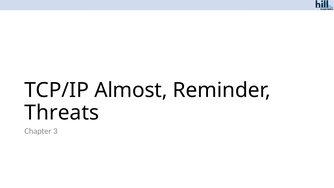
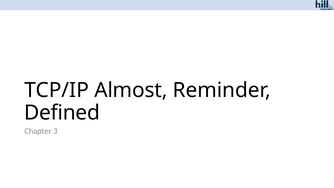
Threats: Threats -> Defined
